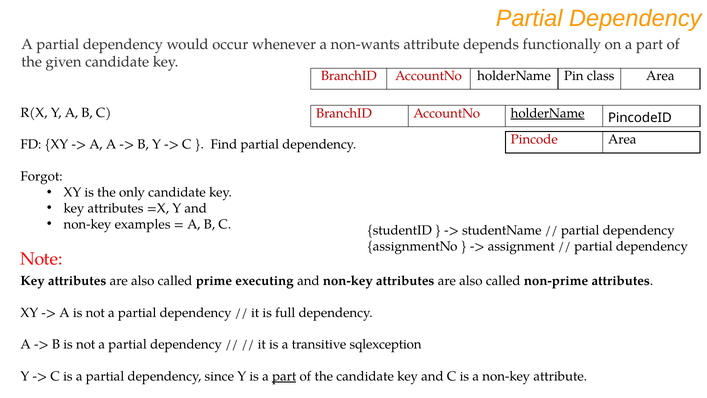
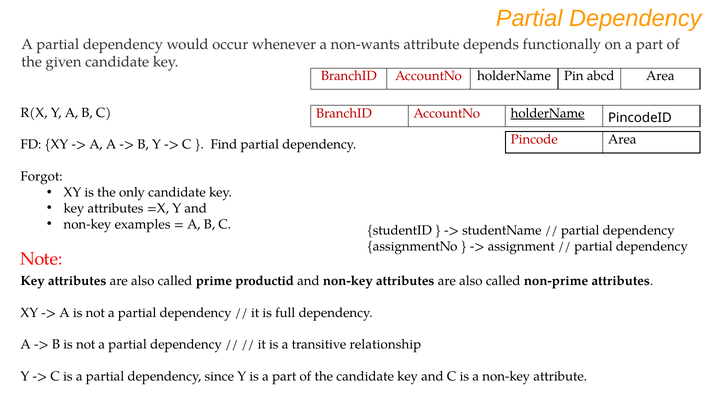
class: class -> abcd
executing: executing -> productid
sqlexception: sqlexception -> relationship
part at (284, 376) underline: present -> none
